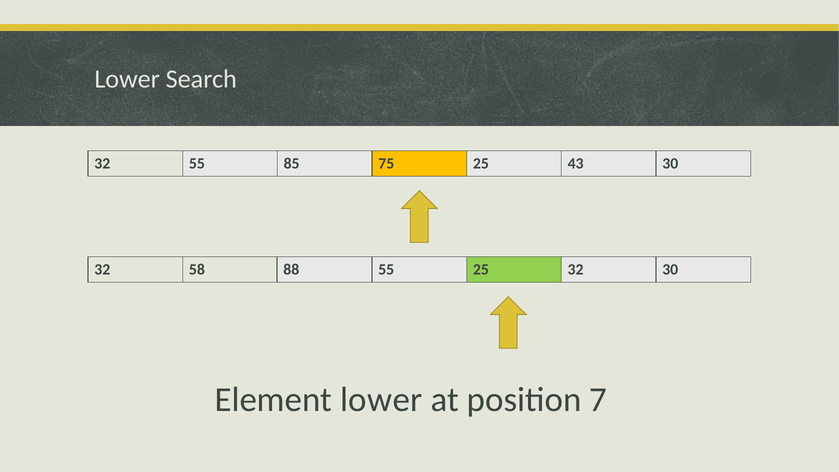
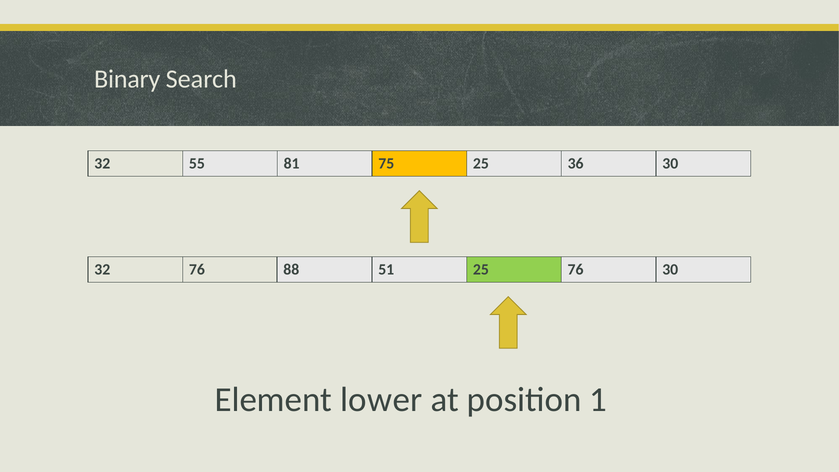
Lower at (127, 79): Lower -> Binary
85: 85 -> 81
43: 43 -> 36
32 58: 58 -> 76
88 55: 55 -> 51
25 32: 32 -> 76
7: 7 -> 1
